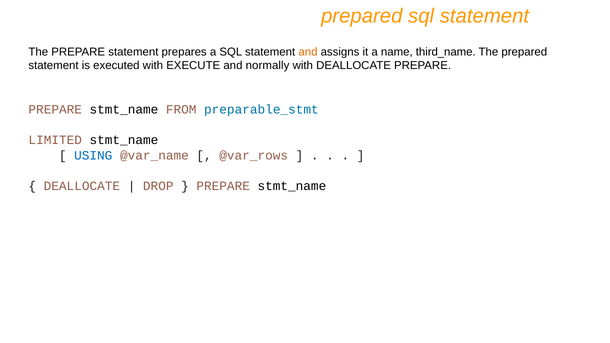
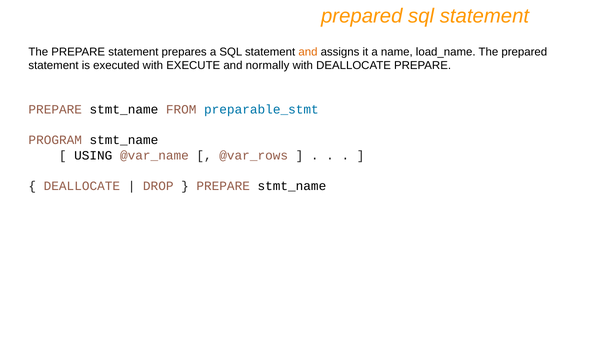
third_name: third_name -> load_name
LIMITED: LIMITED -> PROGRAM
USING colour: blue -> black
